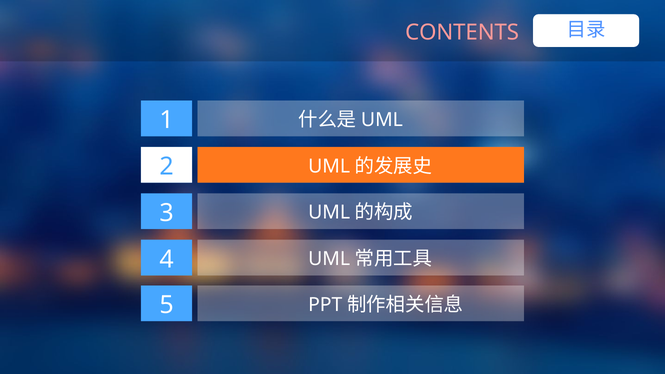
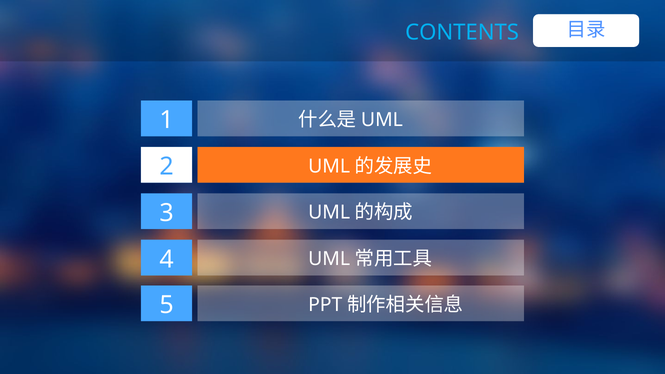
CONTENTS colour: pink -> light blue
